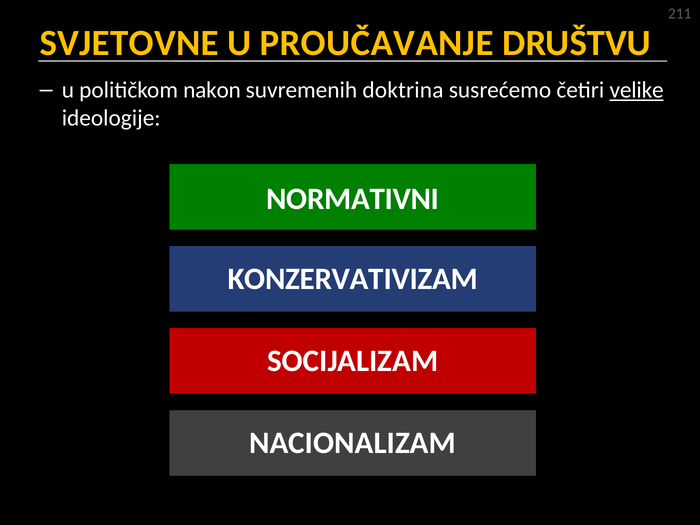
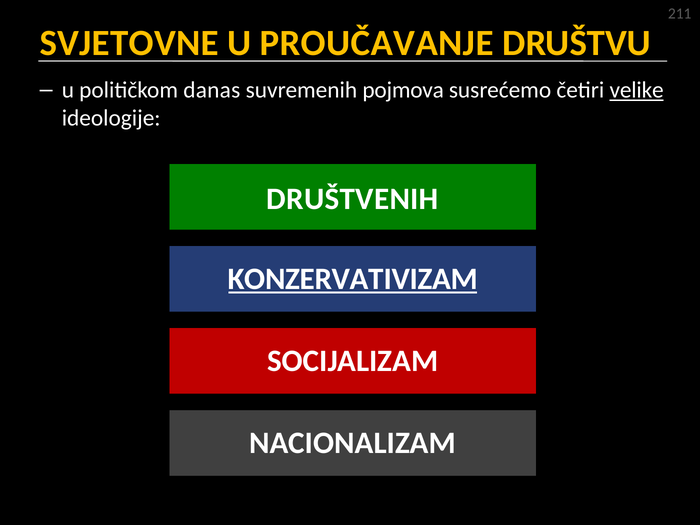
nakon: nakon -> danas
doktrina: doktrina -> pojmova
NORMATIVNI: NORMATIVNI -> DRUŠTVENIH
KONZERVATIVIZAM underline: none -> present
